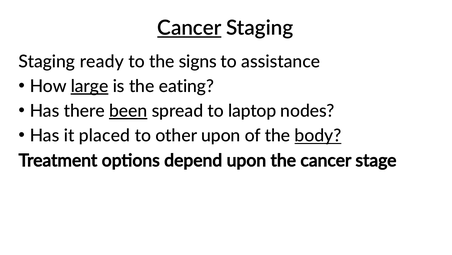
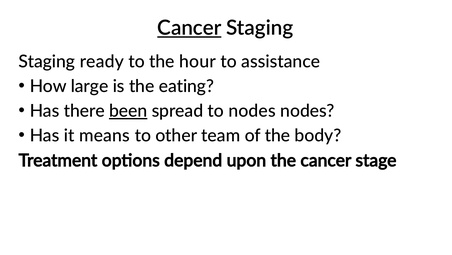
signs: signs -> hour
large underline: present -> none
to laptop: laptop -> nodes
placed: placed -> means
other upon: upon -> team
body underline: present -> none
